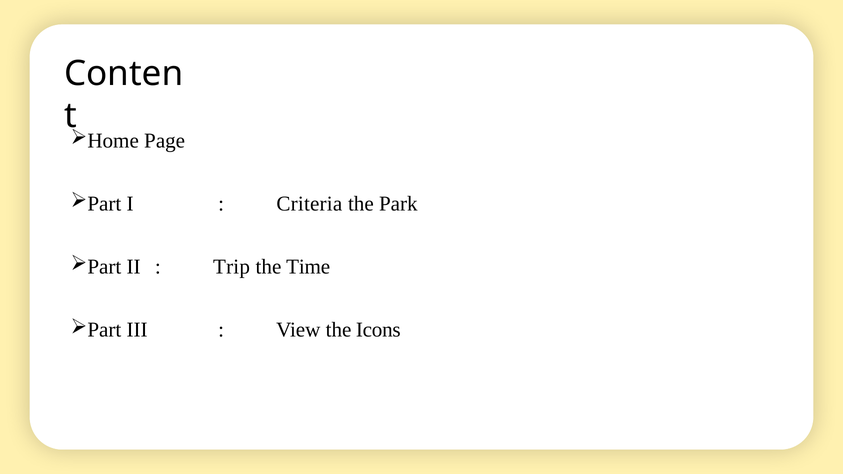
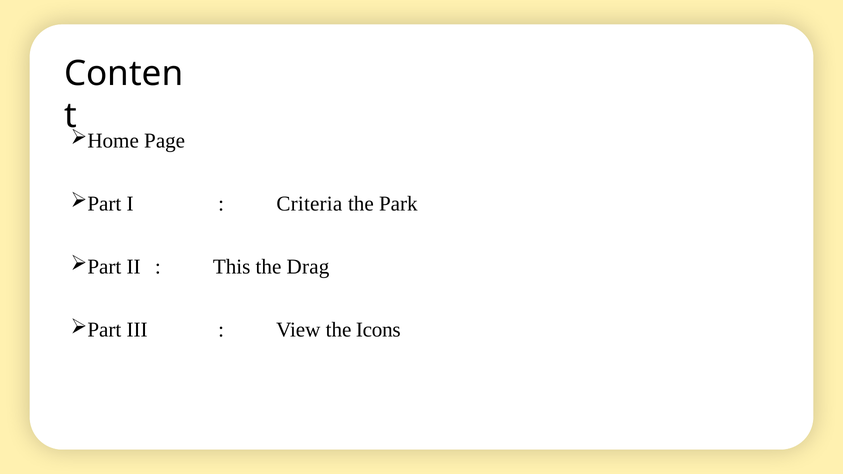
Trip: Trip -> This
Time: Time -> Drag
